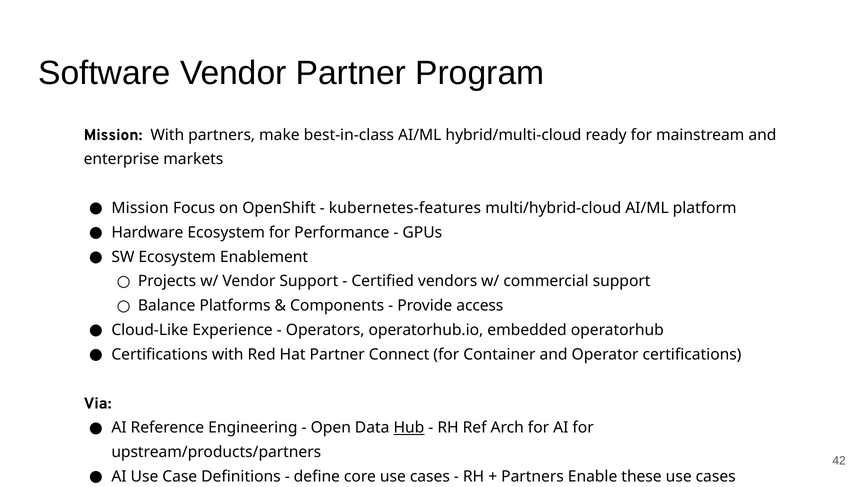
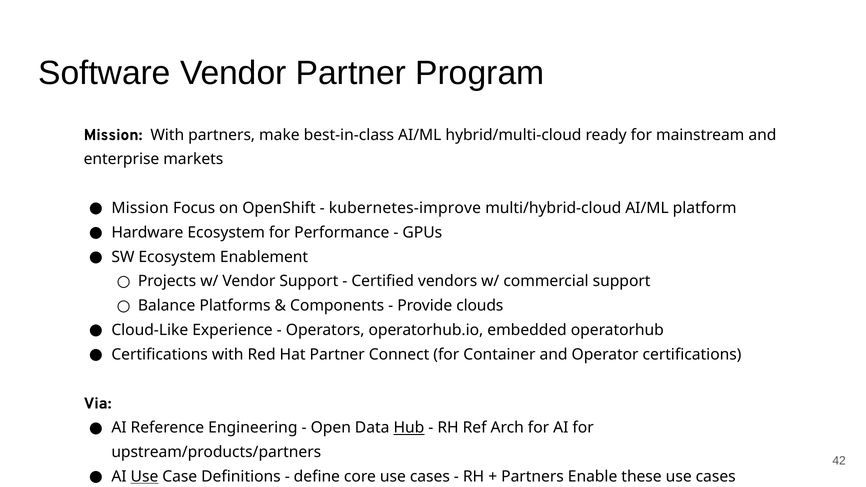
kubernetes-features: kubernetes-features -> kubernetes-improve
access: access -> clouds
Use at (144, 477) underline: none -> present
